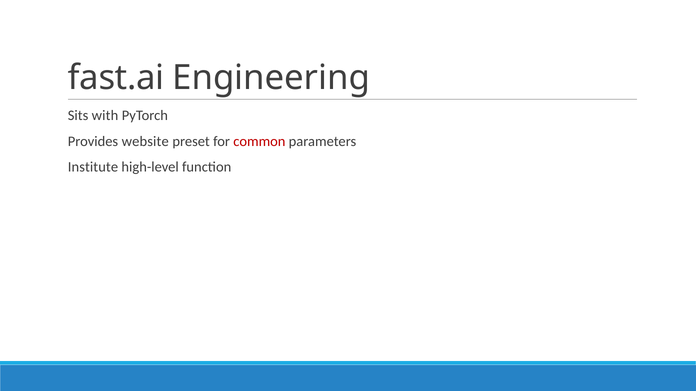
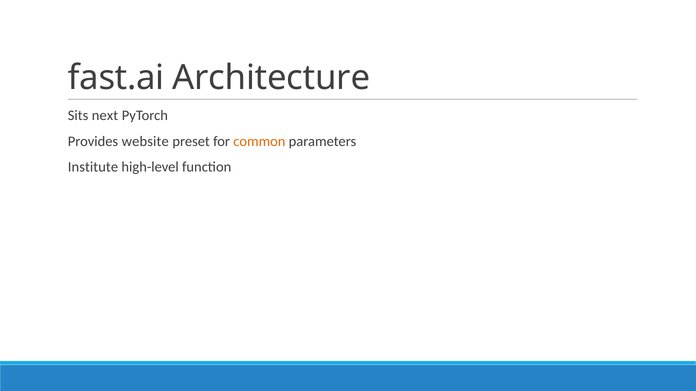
Engineering: Engineering -> Architecture
with: with -> next
common colour: red -> orange
